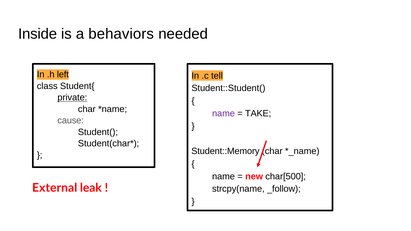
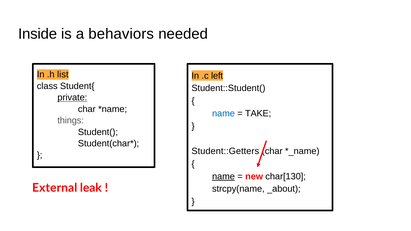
left: left -> list
tell: tell -> left
name at (223, 114) colour: purple -> blue
cause: cause -> things
Student::Memory: Student::Memory -> Student::Getters
name at (223, 177) underline: none -> present
char[500: char[500 -> char[130
_follow: _follow -> _about
